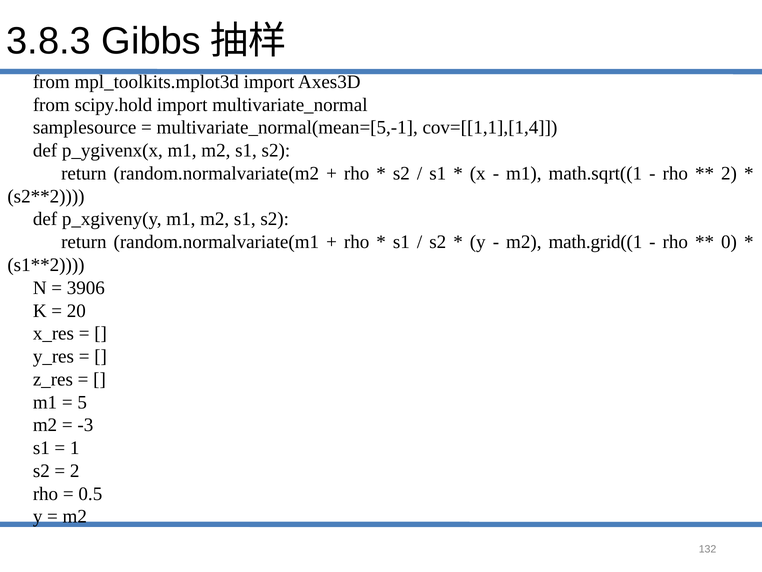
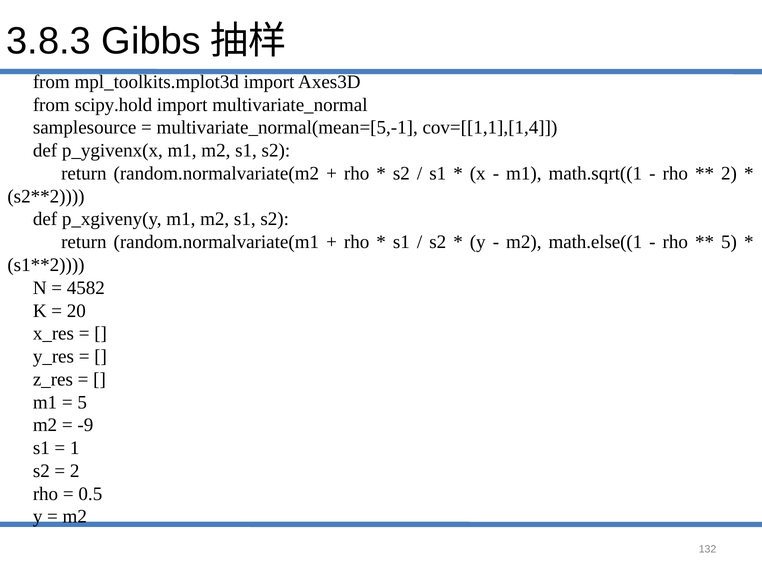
math.grid((1: math.grid((1 -> math.else((1
0 at (729, 242): 0 -> 5
3906: 3906 -> 4582
-3: -3 -> -9
